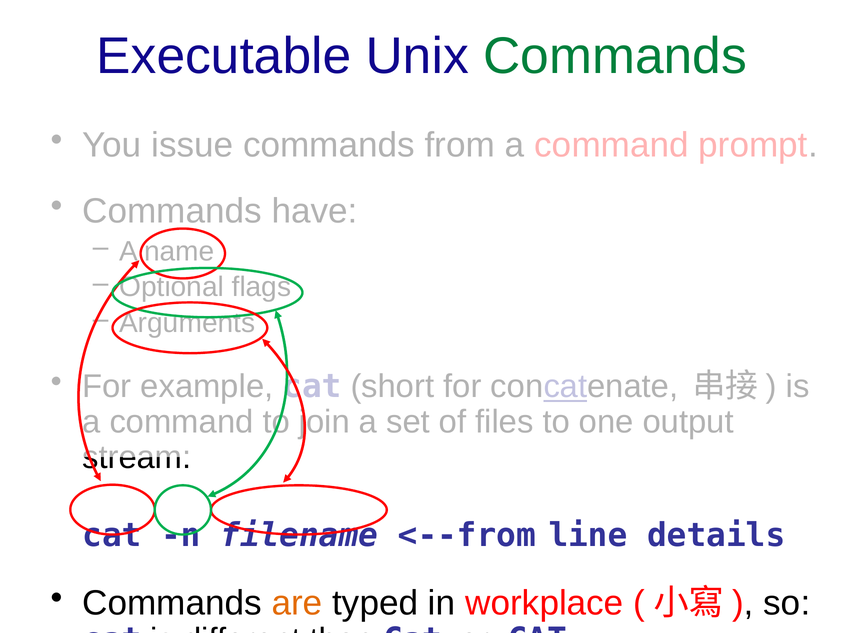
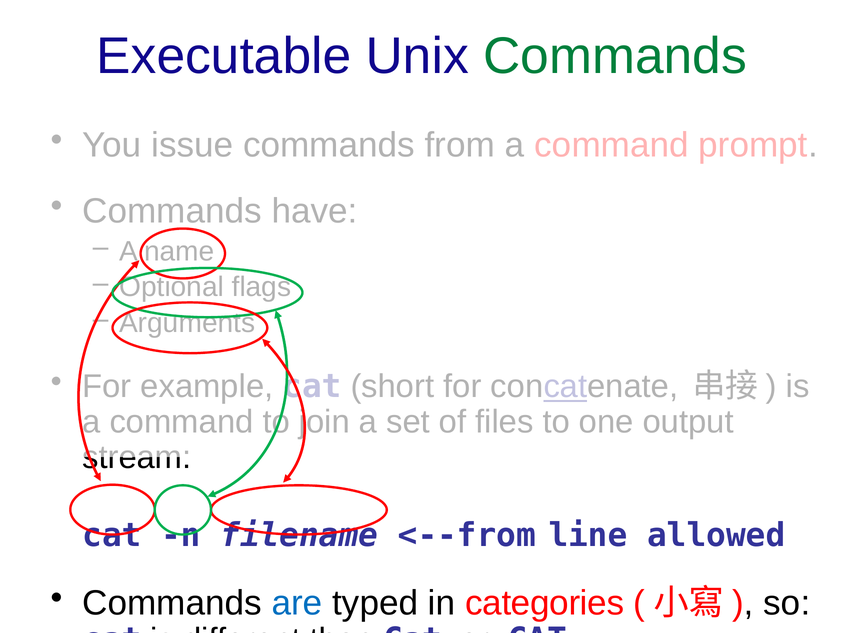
details: details -> allowed
are colour: orange -> blue
workplace: workplace -> categories
